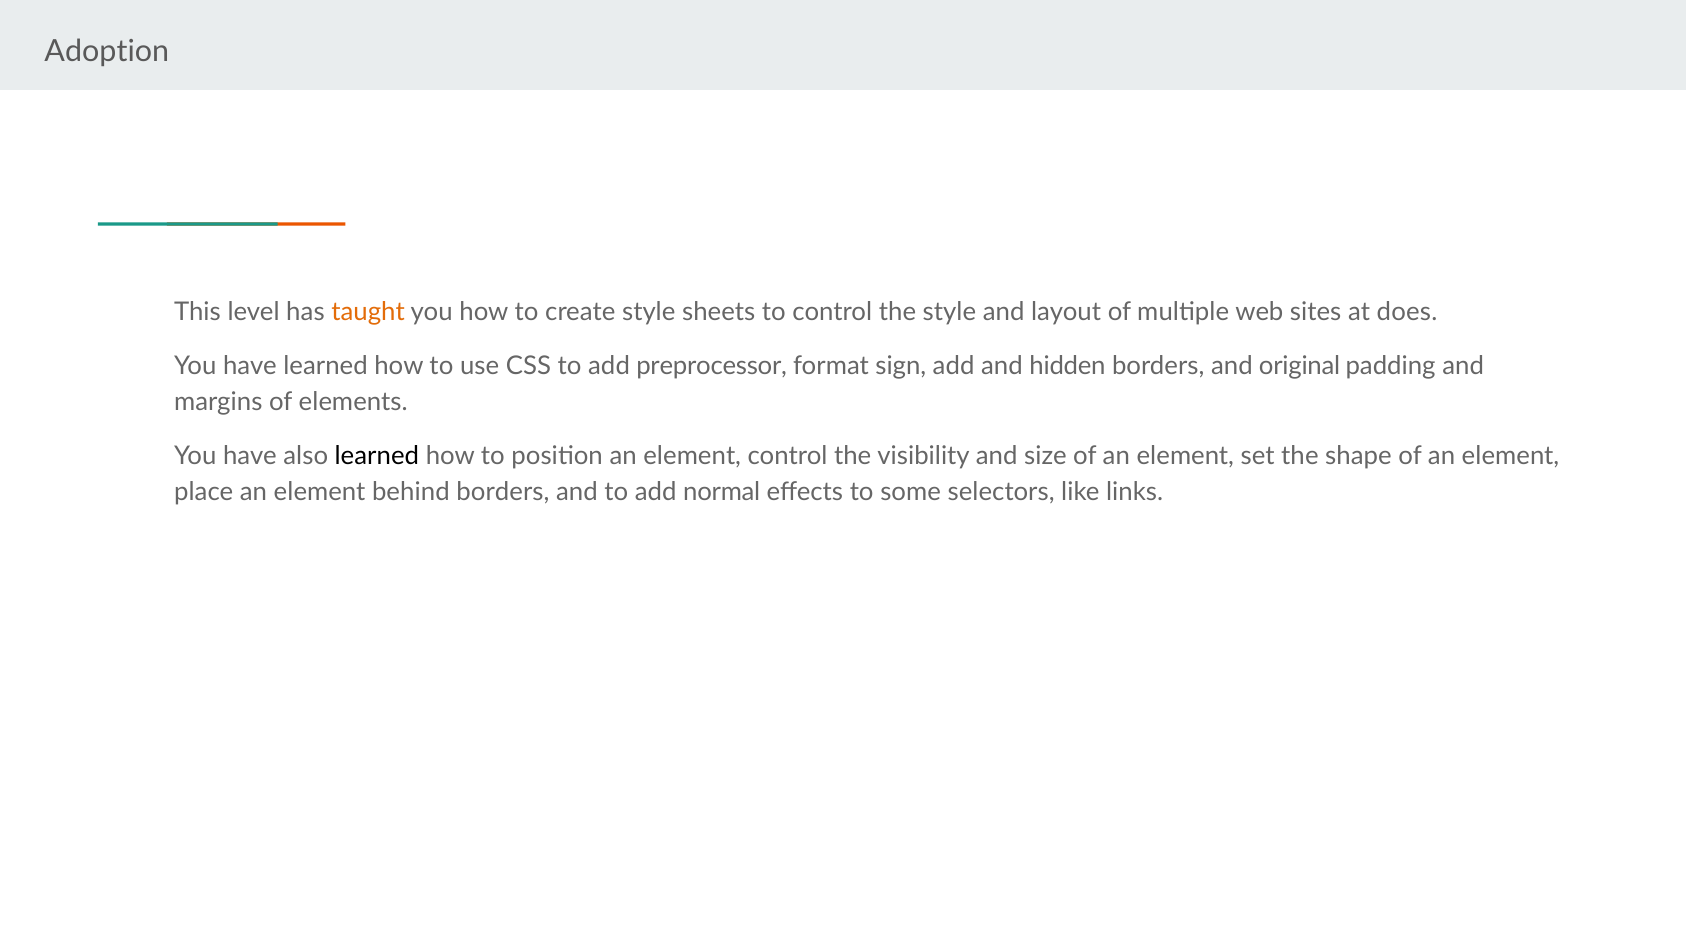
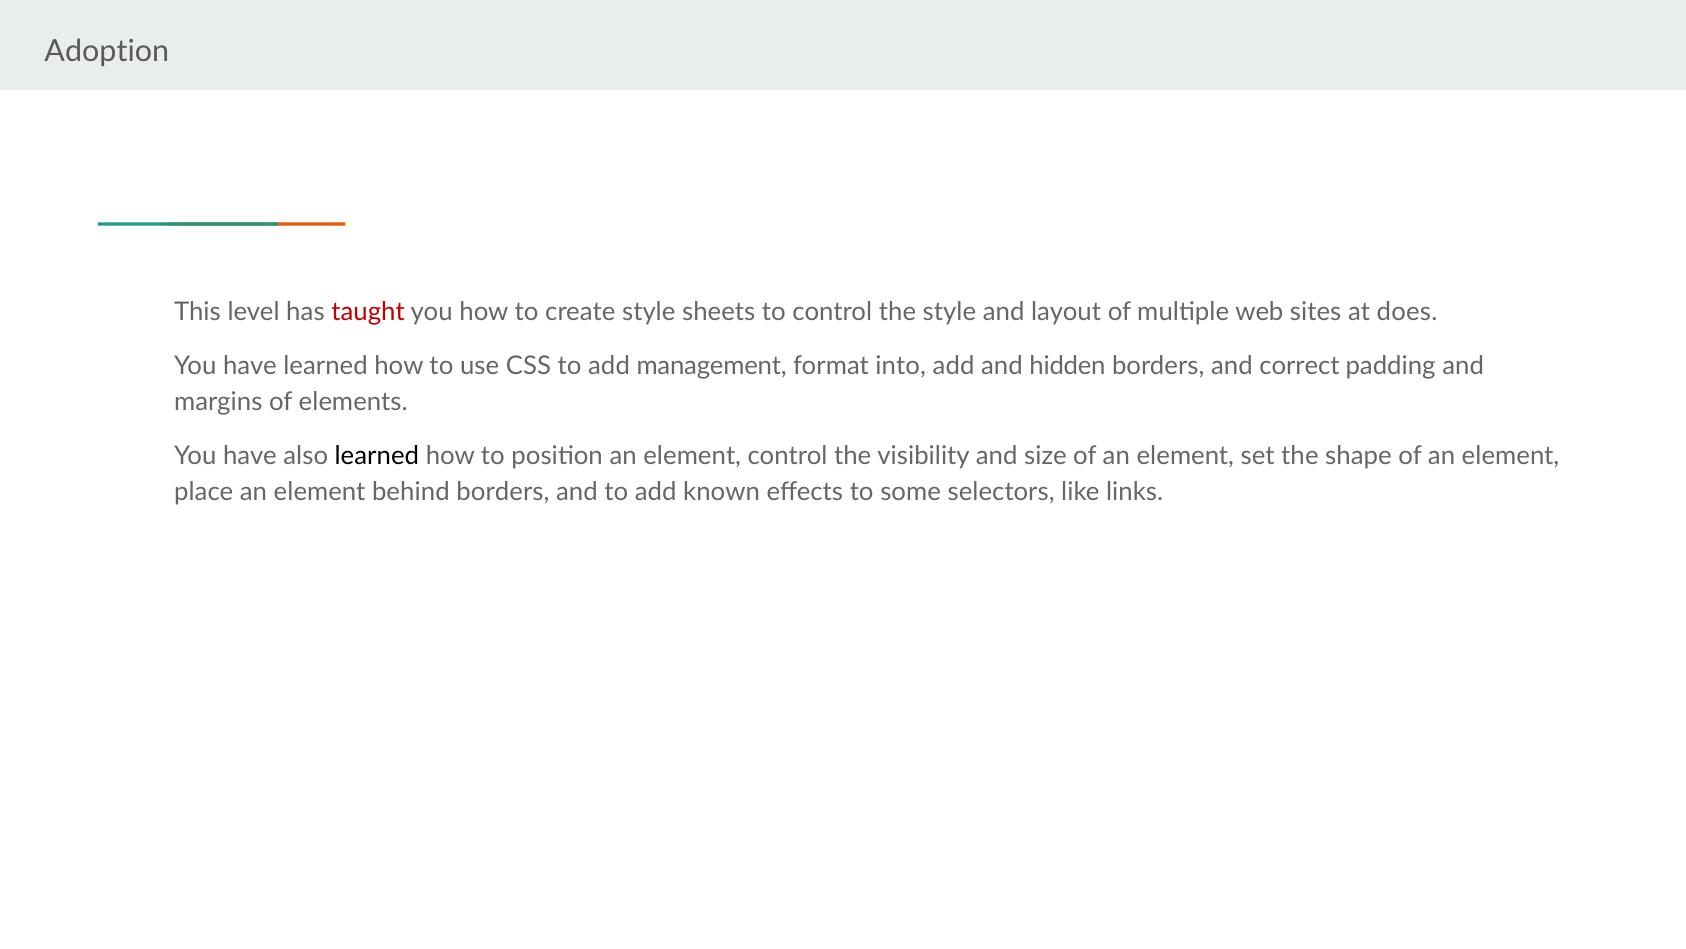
taught colour: orange -> red
preprocessor: preprocessor -> management
sign: sign -> into
original: original -> correct
normal: normal -> known
